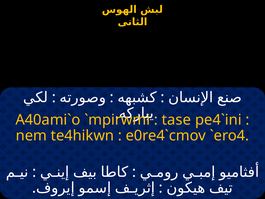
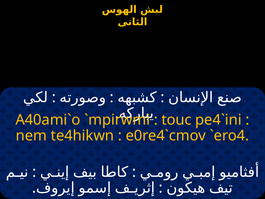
tase: tase -> touc
